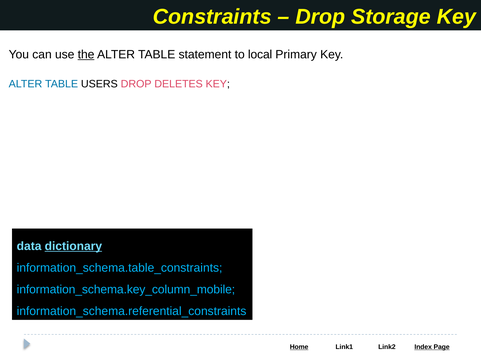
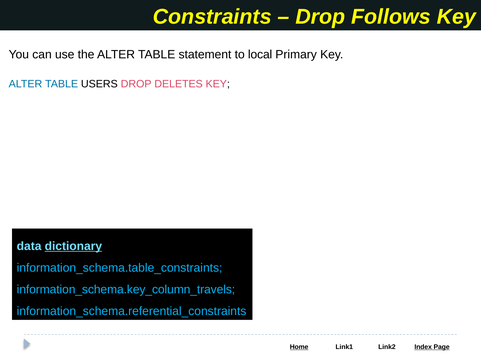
Storage: Storage -> Follows
the underline: present -> none
information_schema.key_column_mobile: information_schema.key_column_mobile -> information_schema.key_column_travels
